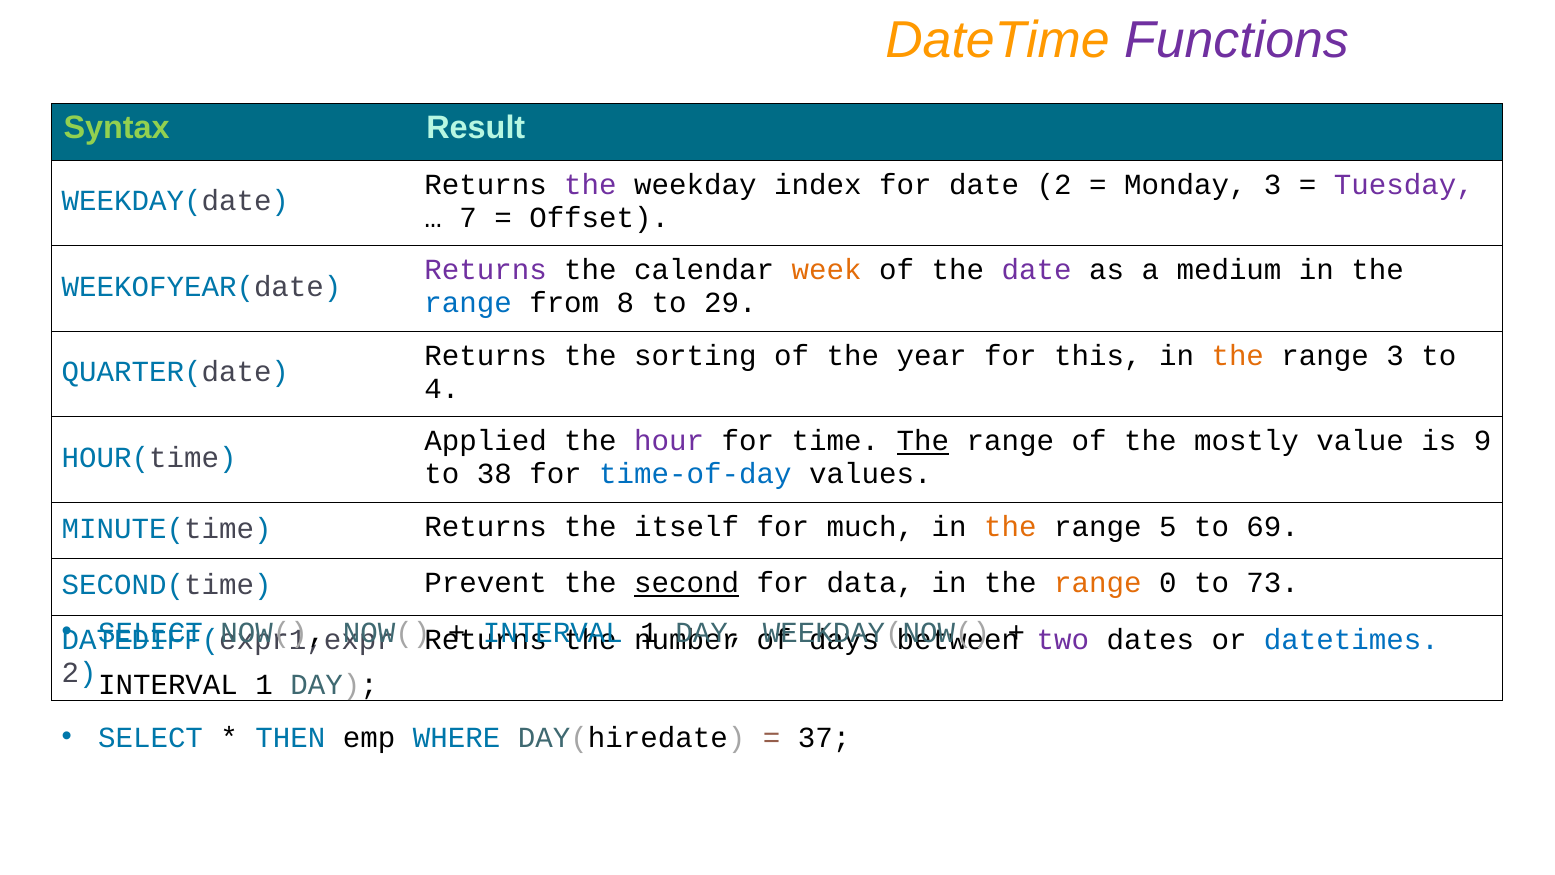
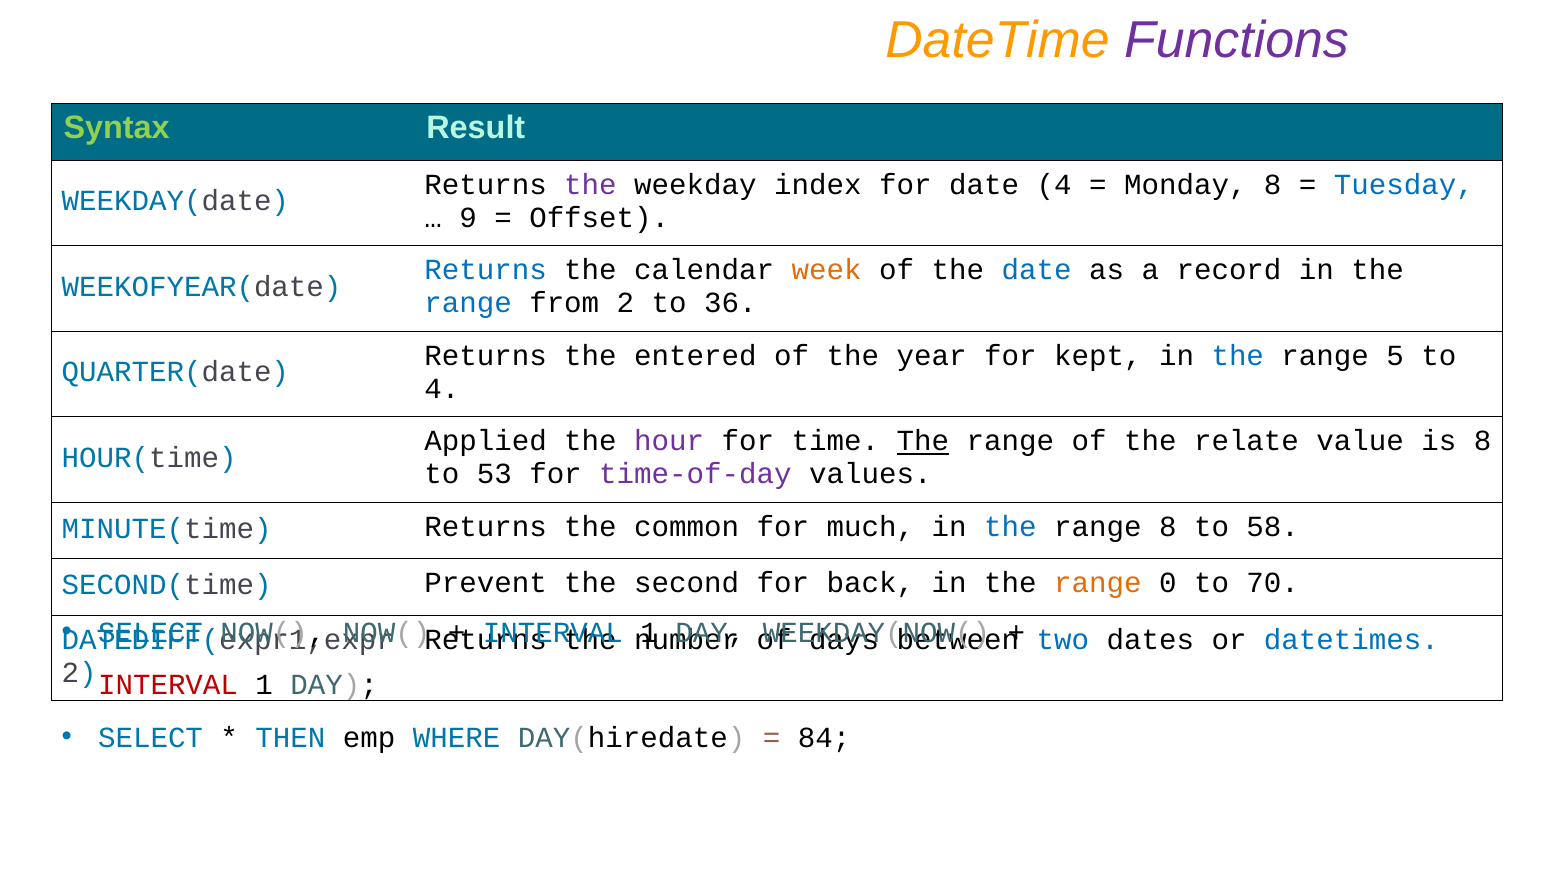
date 2: 2 -> 4
Monday 3: 3 -> 8
Tuesday colour: purple -> blue
7: 7 -> 9
Returns at (486, 270) colour: purple -> blue
date at (1037, 270) colour: purple -> blue
medium: medium -> record
from 8: 8 -> 2
29: 29 -> 36
sorting: sorting -> entered
this: this -> kept
the at (1238, 356) colour: orange -> blue
range 3: 3 -> 5
mostly: mostly -> relate
is 9: 9 -> 8
38: 38 -> 53
time-of-day colour: blue -> purple
itself: itself -> common
the at (1010, 527) colour: orange -> blue
range 5: 5 -> 8
69: 69 -> 58
second underline: present -> none
data: data -> back
73: 73 -> 70
two colour: purple -> blue
INTERVAL at (168, 685) colour: black -> red
37: 37 -> 84
